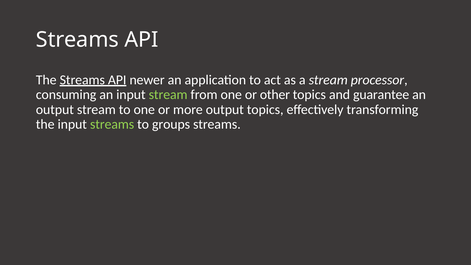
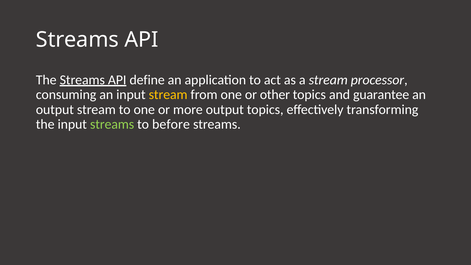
newer: newer -> define
stream at (168, 95) colour: light green -> yellow
groups: groups -> before
